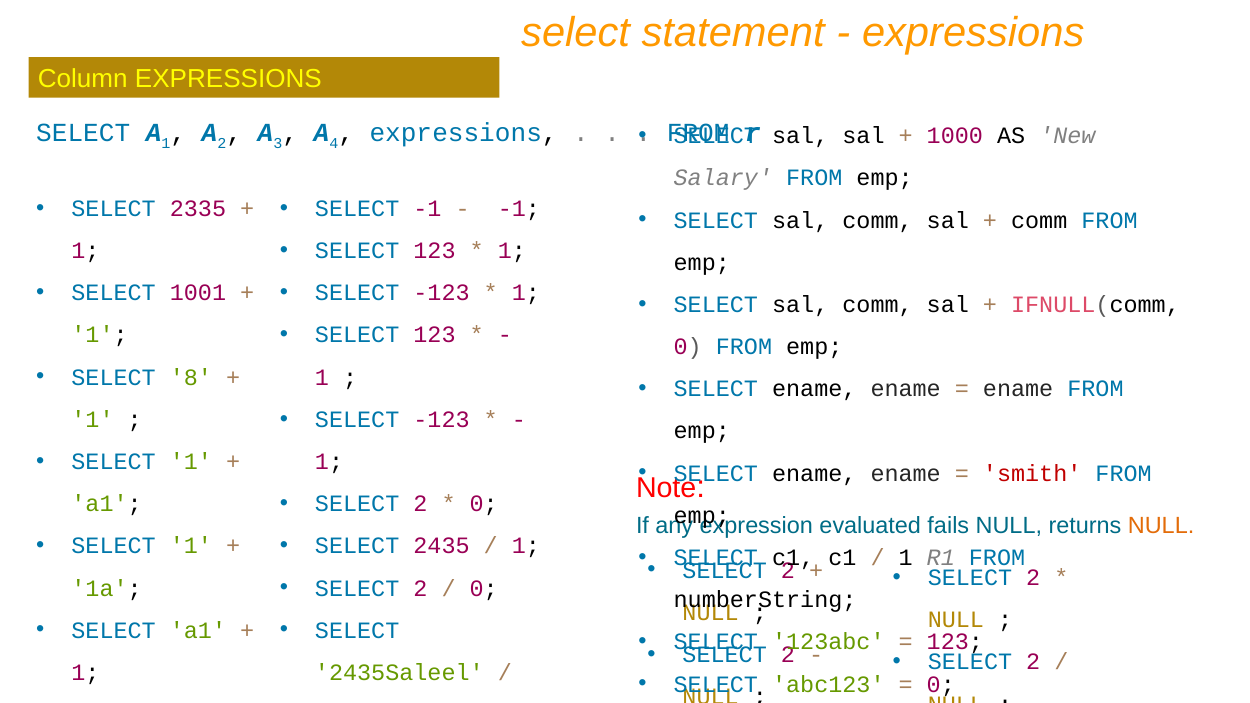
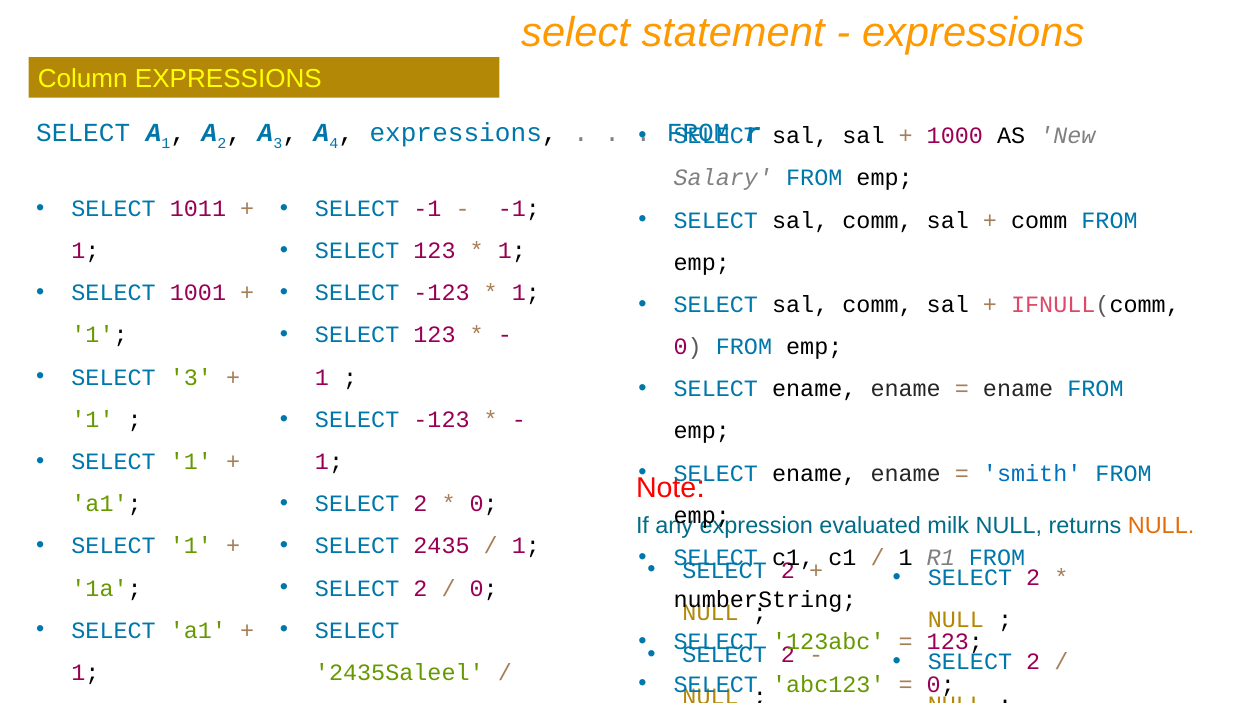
2335: 2335 -> 1011
SELECT 8: 8 -> 3
smith colour: red -> blue
fails: fails -> milk
